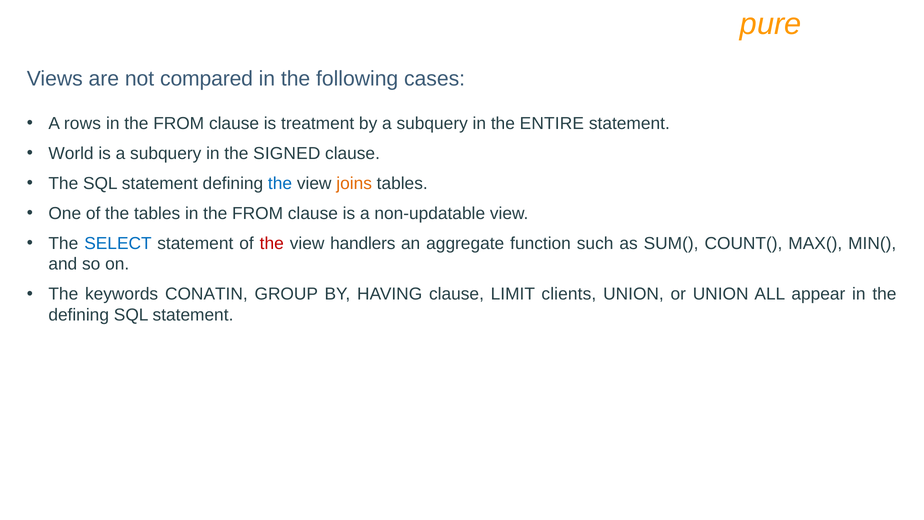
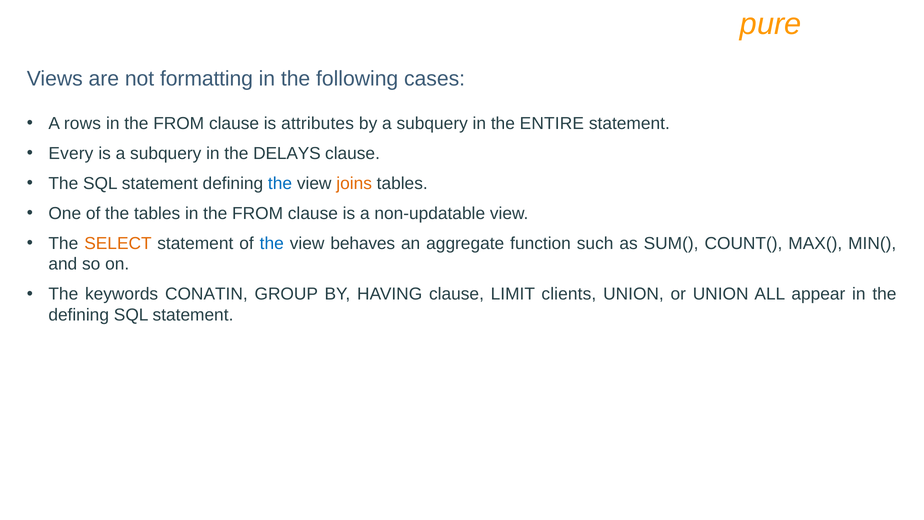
compared: compared -> formatting
treatment: treatment -> attributes
World: World -> Every
SIGNED: SIGNED -> DELAYS
SELECT colour: blue -> orange
the at (272, 243) colour: red -> blue
handlers: handlers -> behaves
